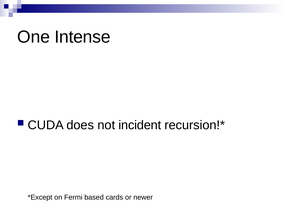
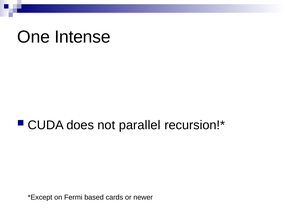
incident: incident -> parallel
